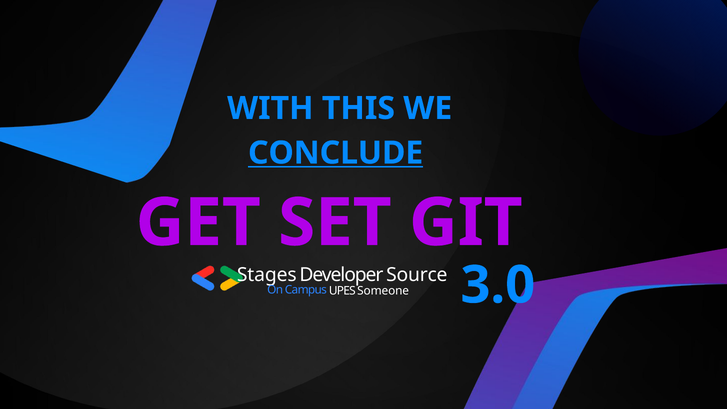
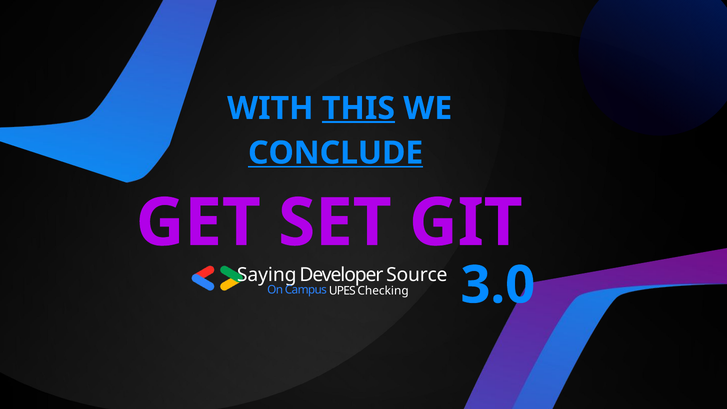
THIS underline: none -> present
Stages: Stages -> Saying
Someone: Someone -> Checking
